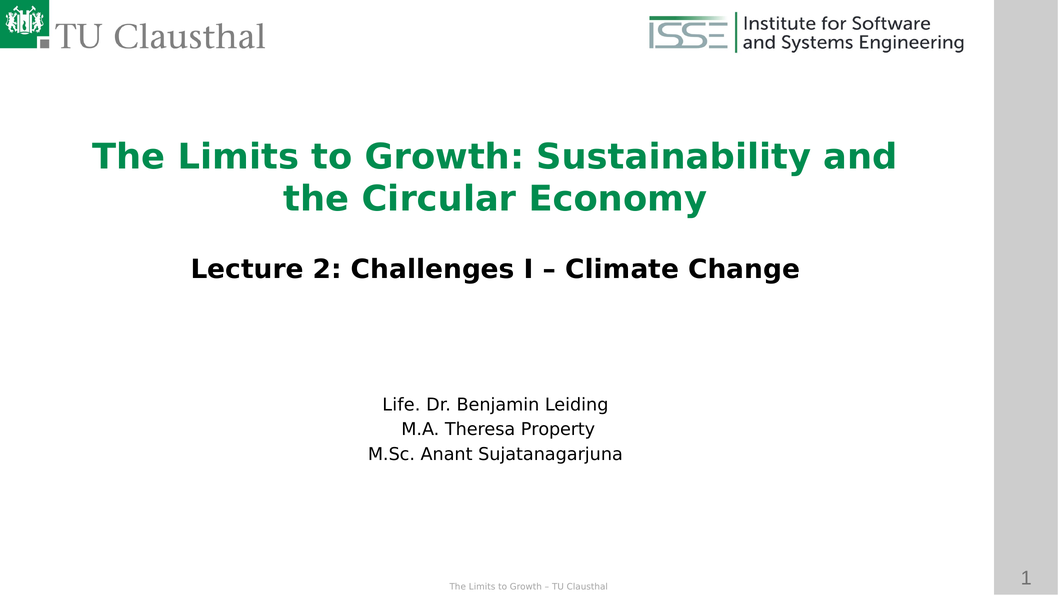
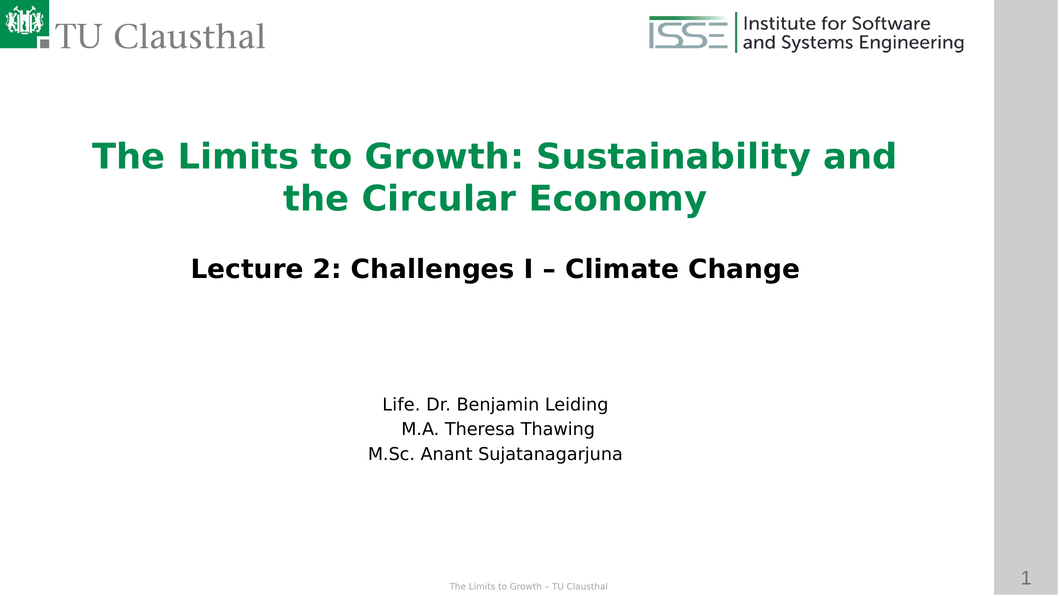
Property: Property -> Thawing
